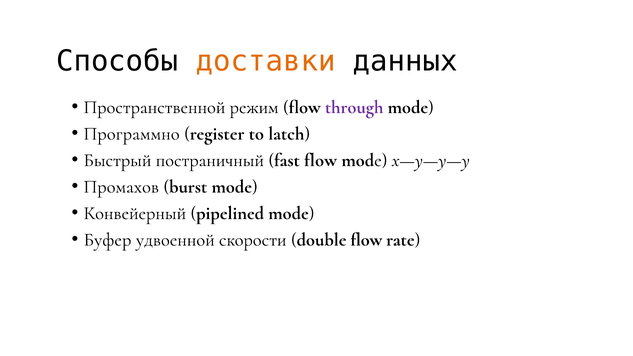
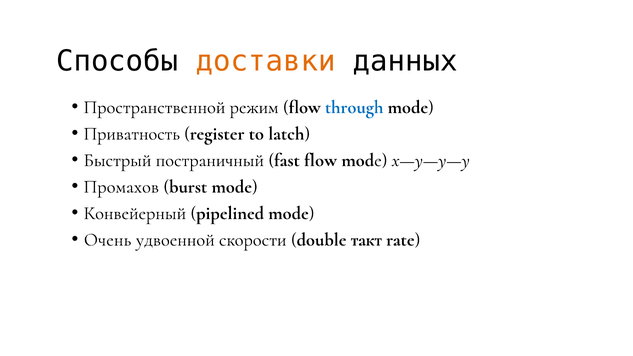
through colour: purple -> blue
Программно: Программно -> Приватность
Буфер: Буфер -> Очень
double flow: flow -> такт
